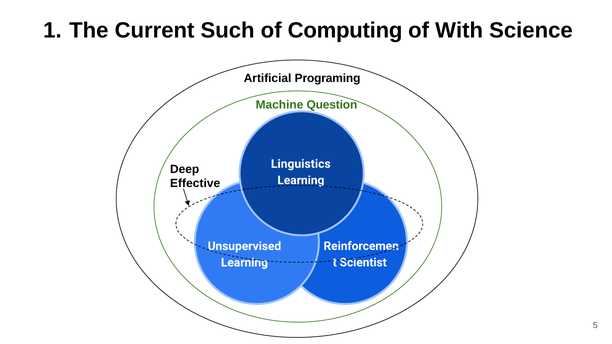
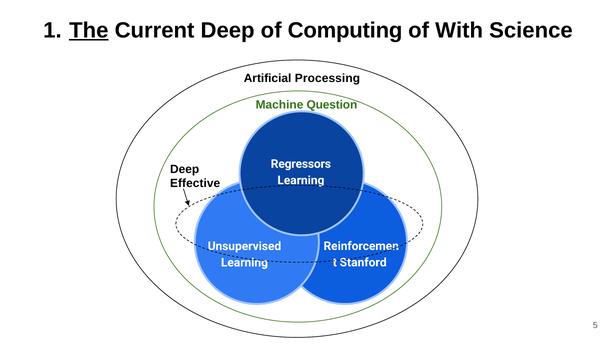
The underline: none -> present
Current Such: Such -> Deep
Programing: Programing -> Processing
Linguistics: Linguistics -> Regressors
Scientist: Scientist -> Stanford
